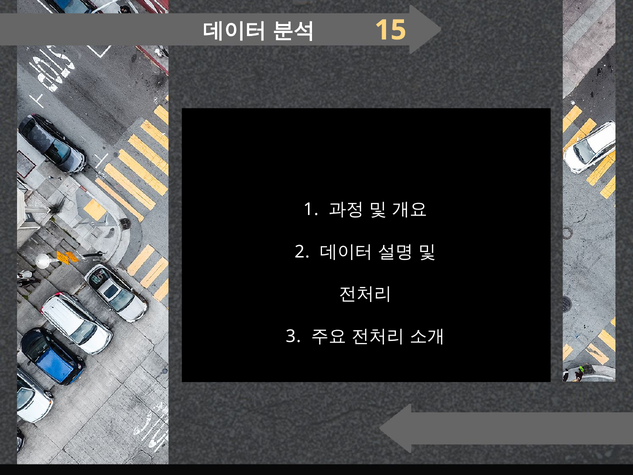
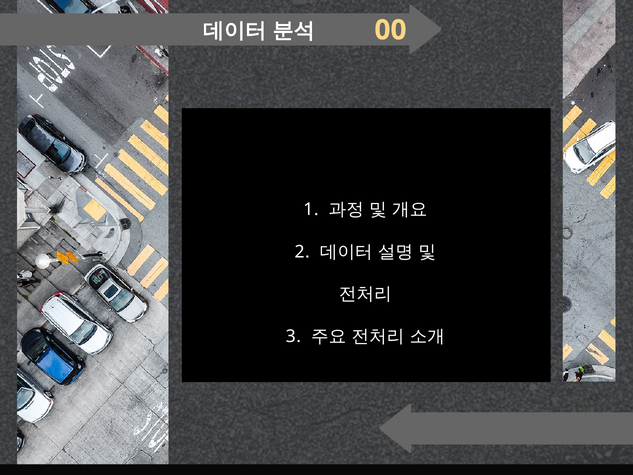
15: 15 -> 00
